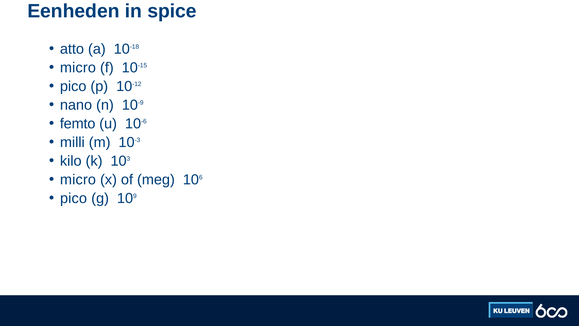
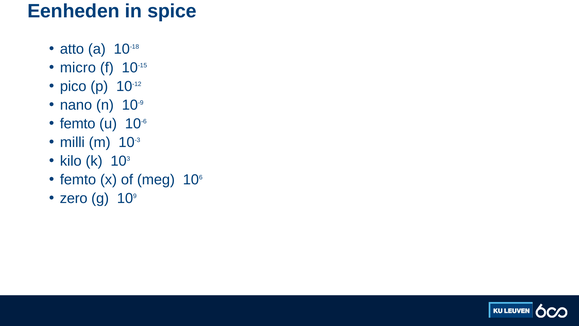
micro at (78, 179): micro -> femto
pico at (74, 198): pico -> zero
